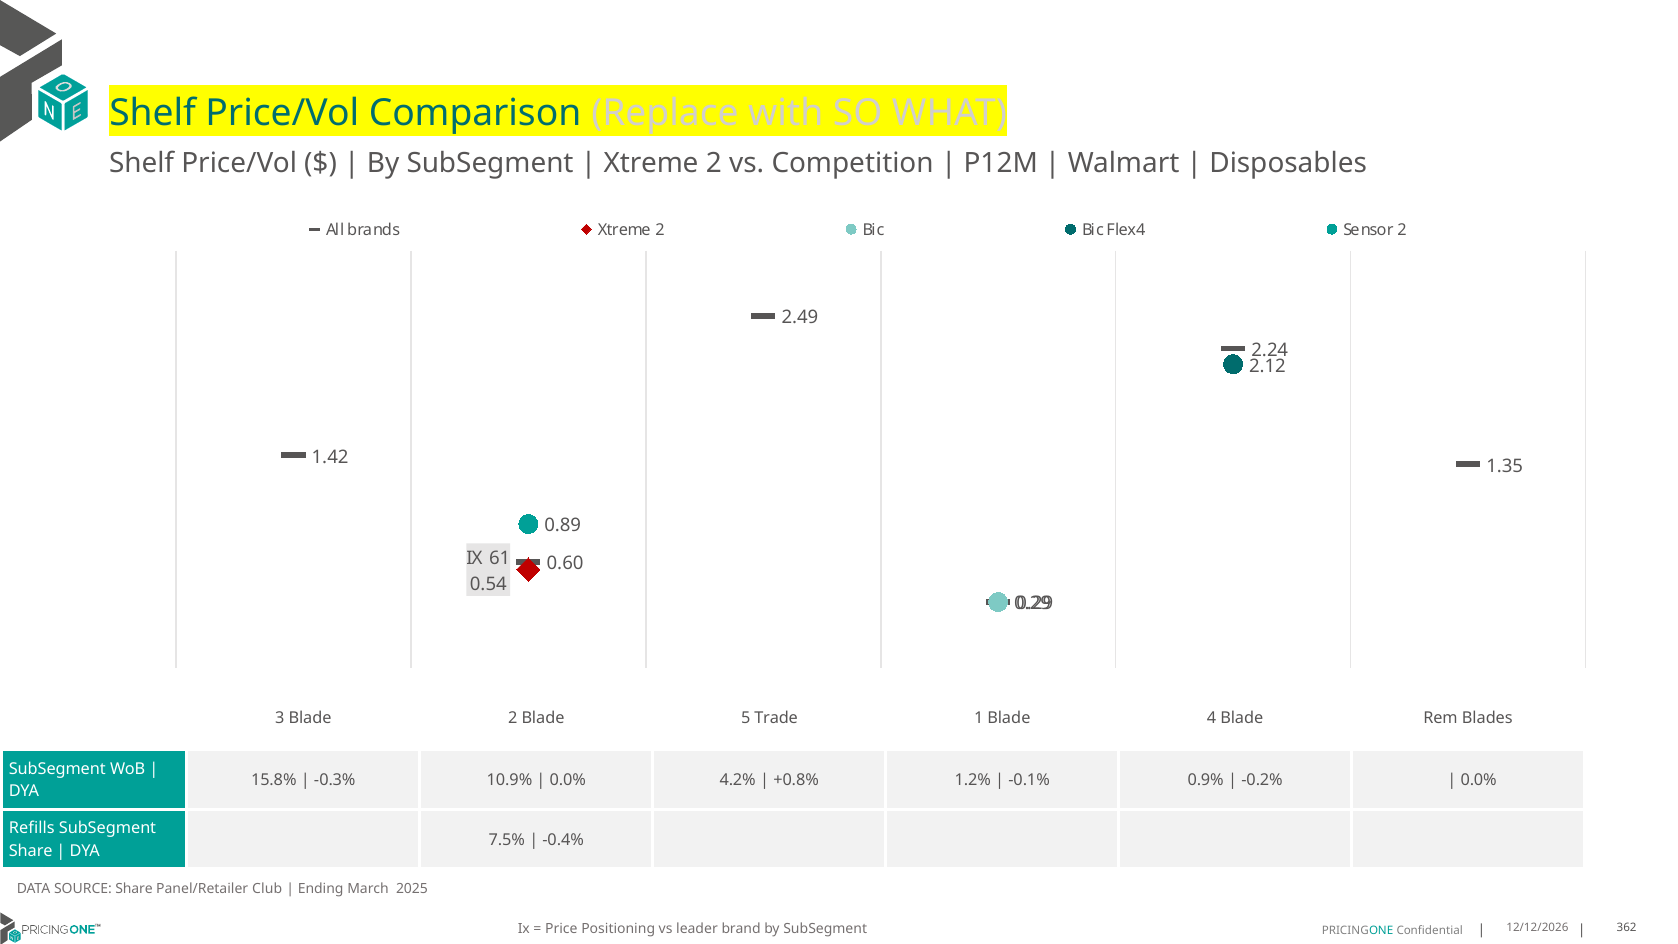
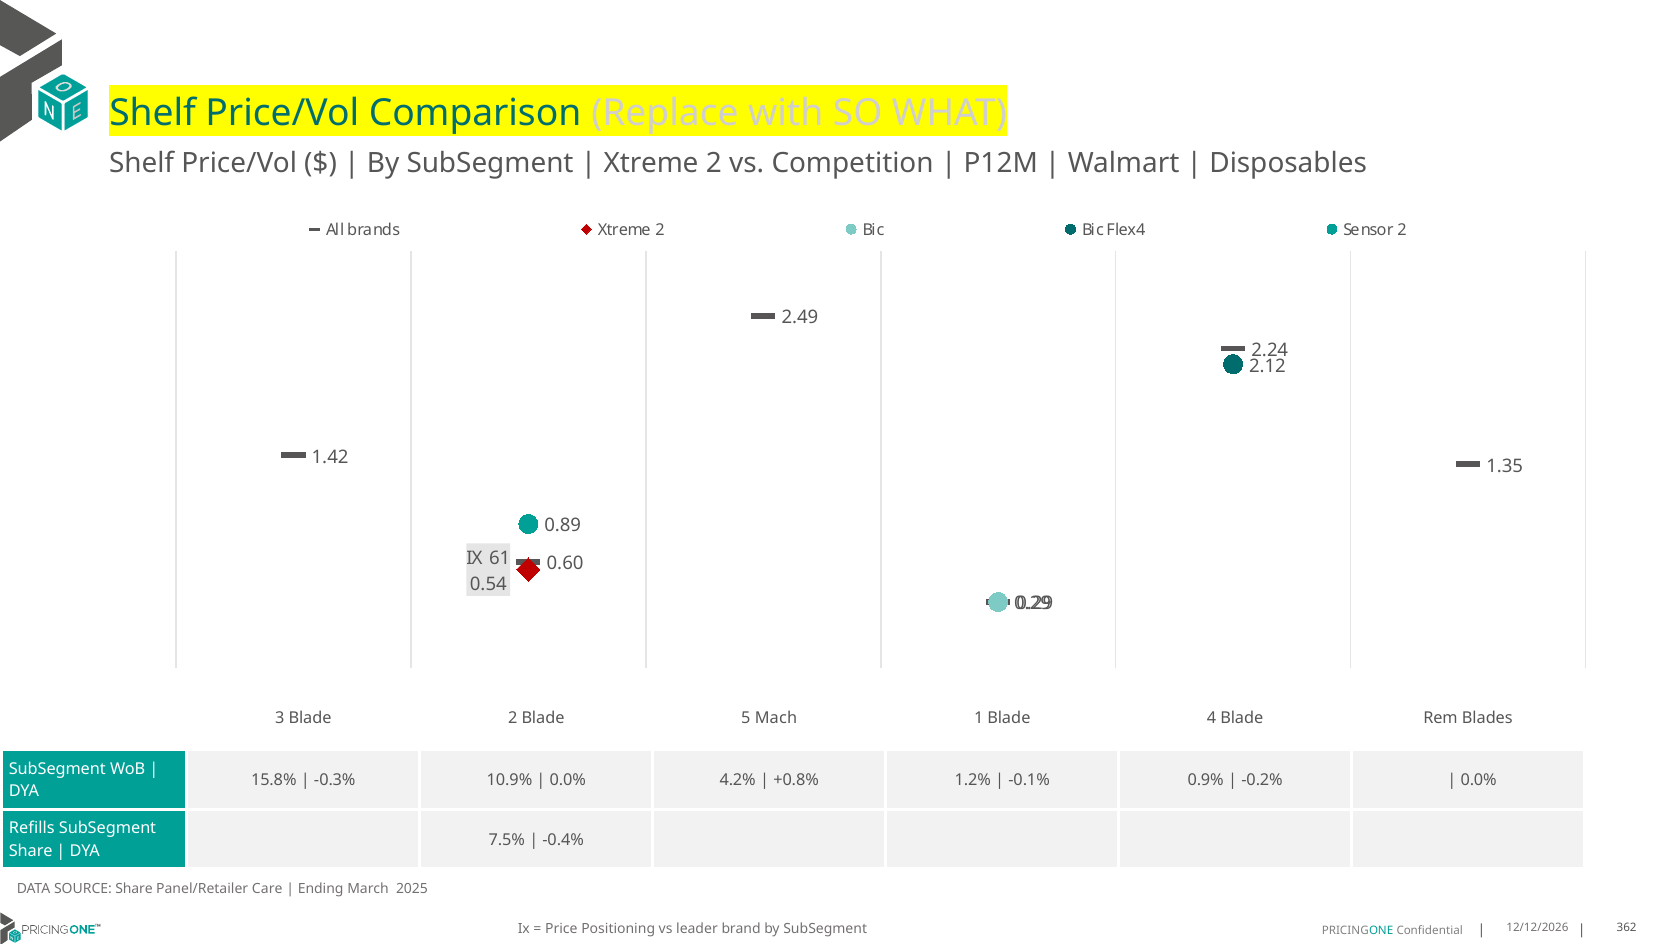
Trade: Trade -> Mach
Club: Club -> Care
